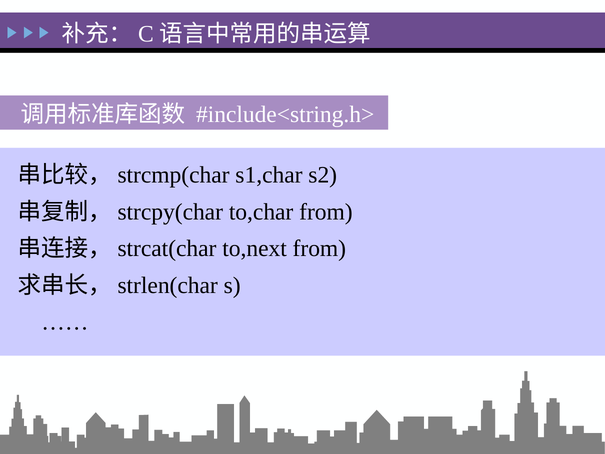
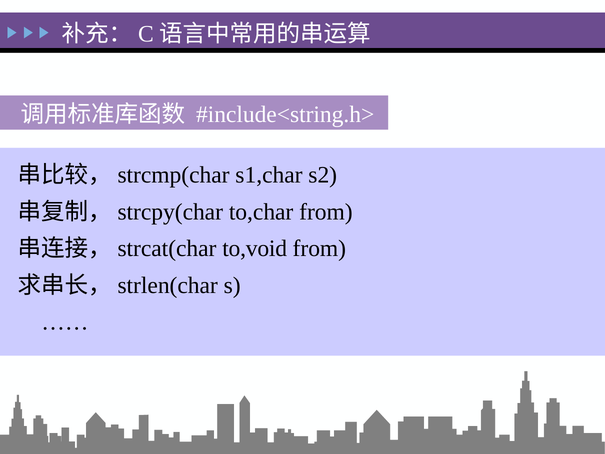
to,next: to,next -> to,void
